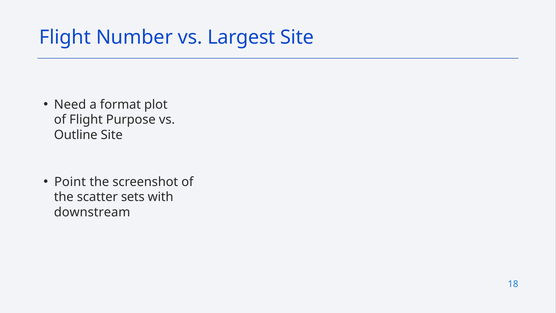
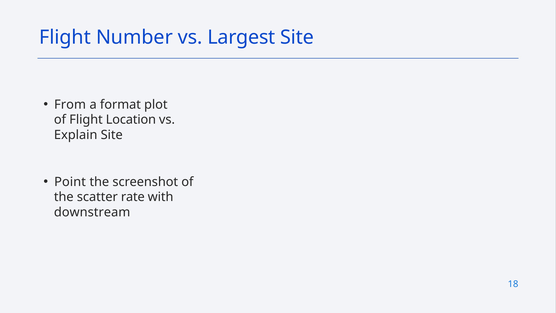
Need: Need -> From
Purpose: Purpose -> Location
Outline: Outline -> Explain
sets: sets -> rate
